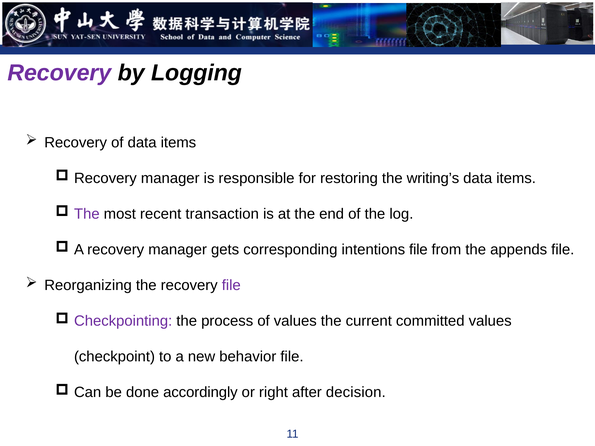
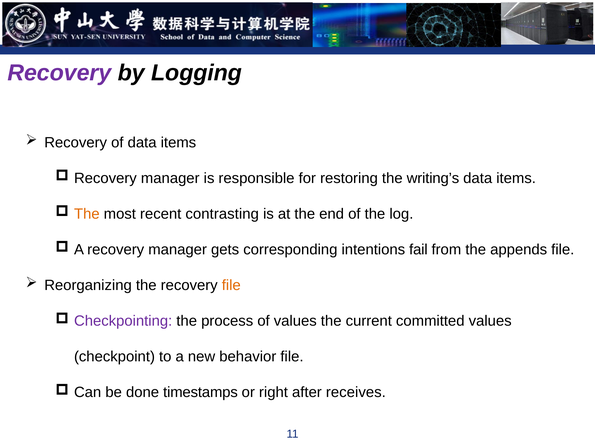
The at (87, 214) colour: purple -> orange
transaction: transaction -> contrasting
intentions file: file -> fail
file at (231, 285) colour: purple -> orange
accordingly: accordingly -> timestamps
decision: decision -> receives
